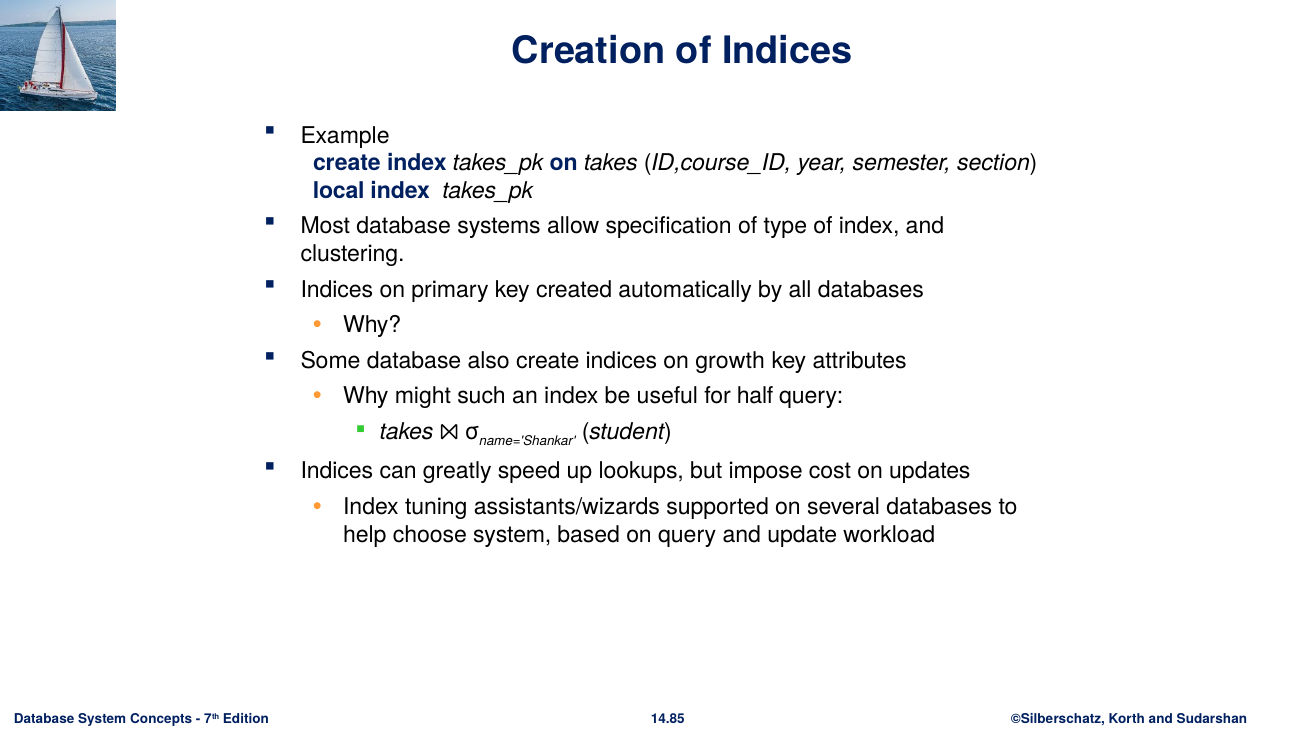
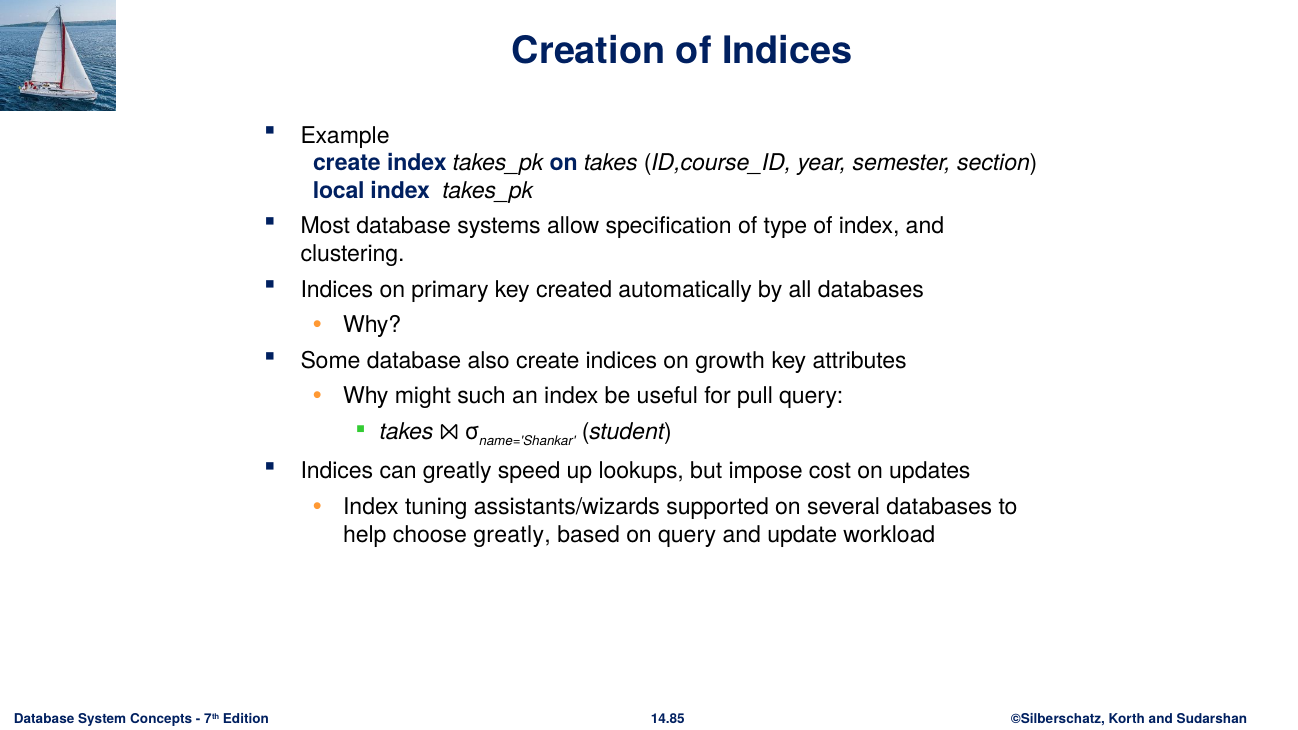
half: half -> pull
choose system: system -> greatly
